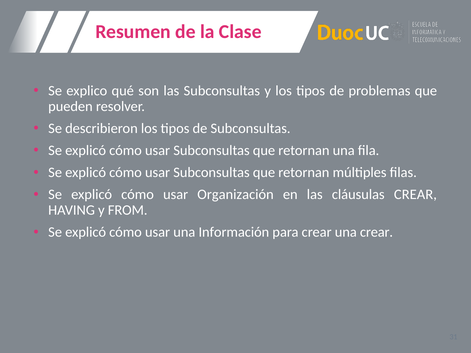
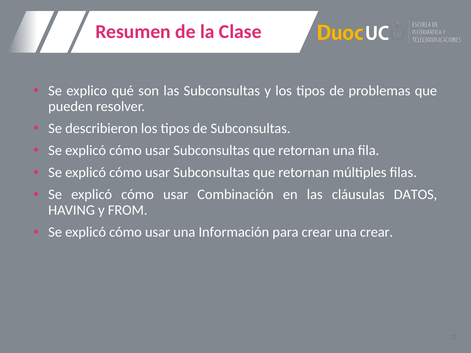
Organización: Organización -> Combinación
cláusulas CREAR: CREAR -> DATOS
